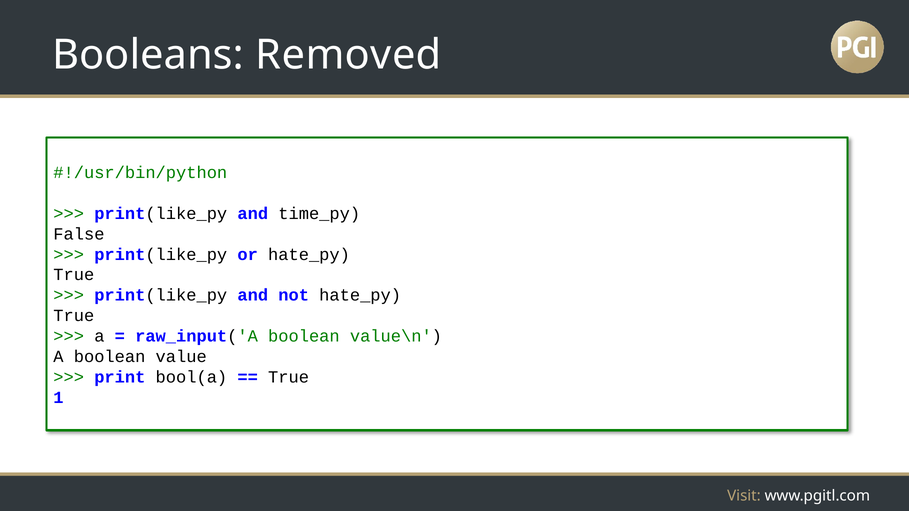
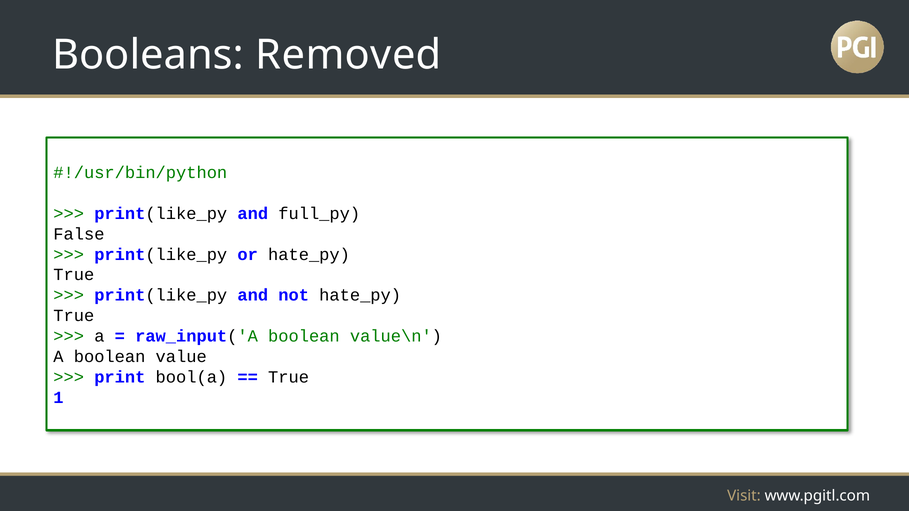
time_py: time_py -> full_py
